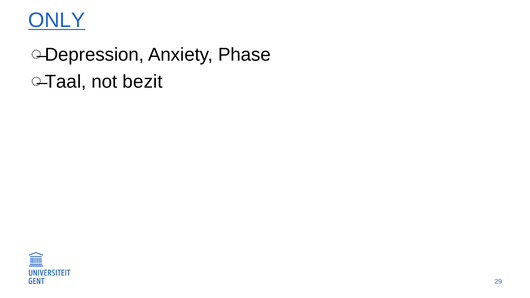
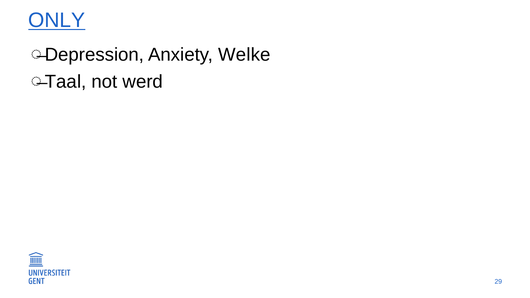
Phase: Phase -> Welke
bezit: bezit -> werd
